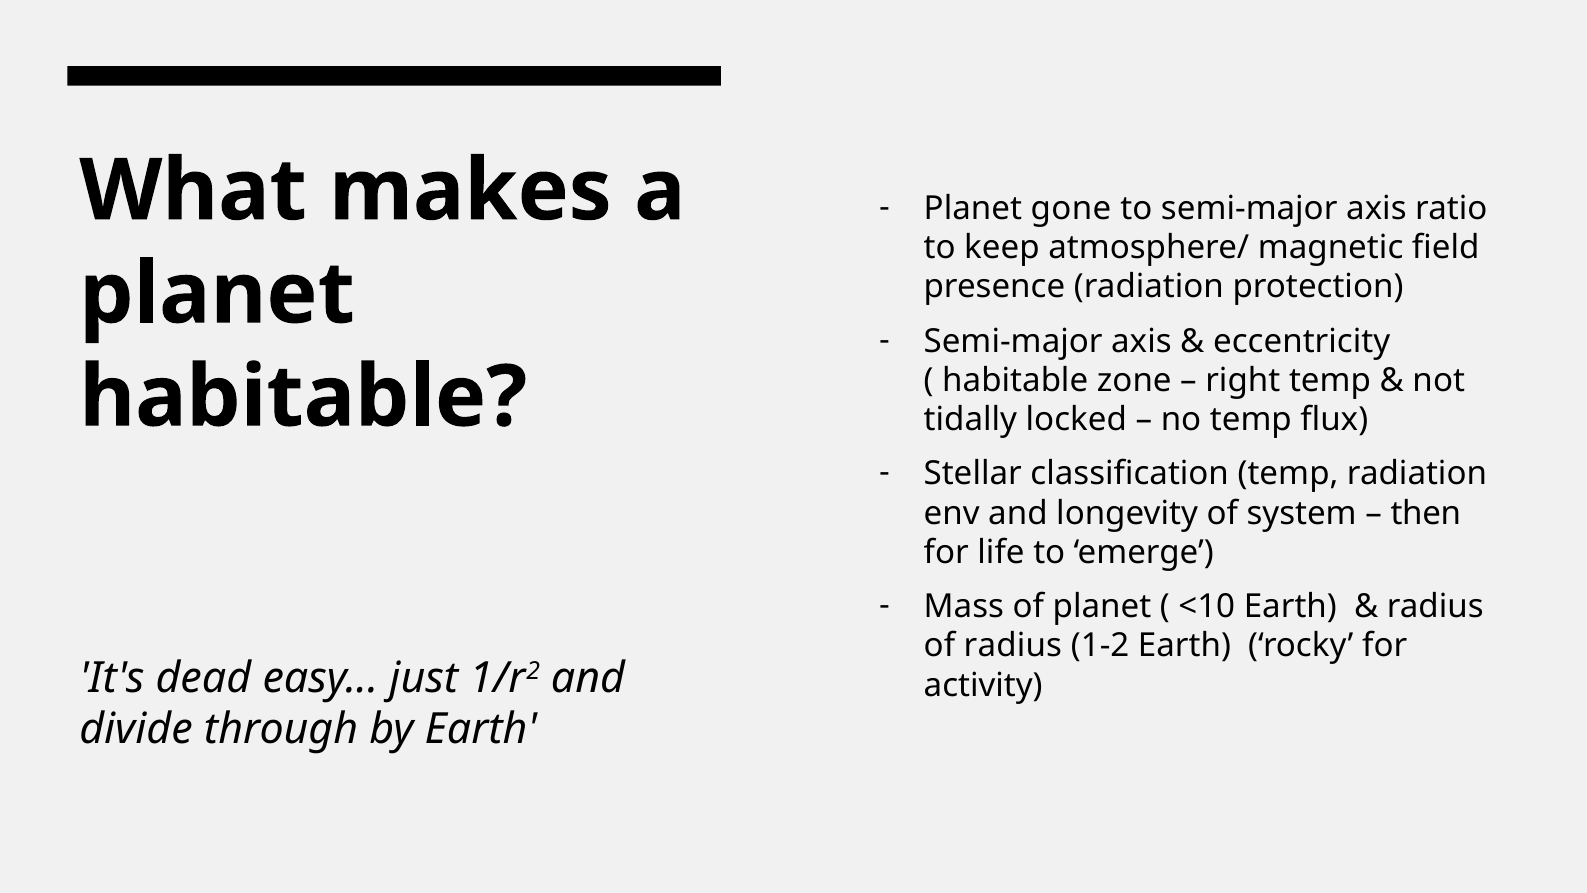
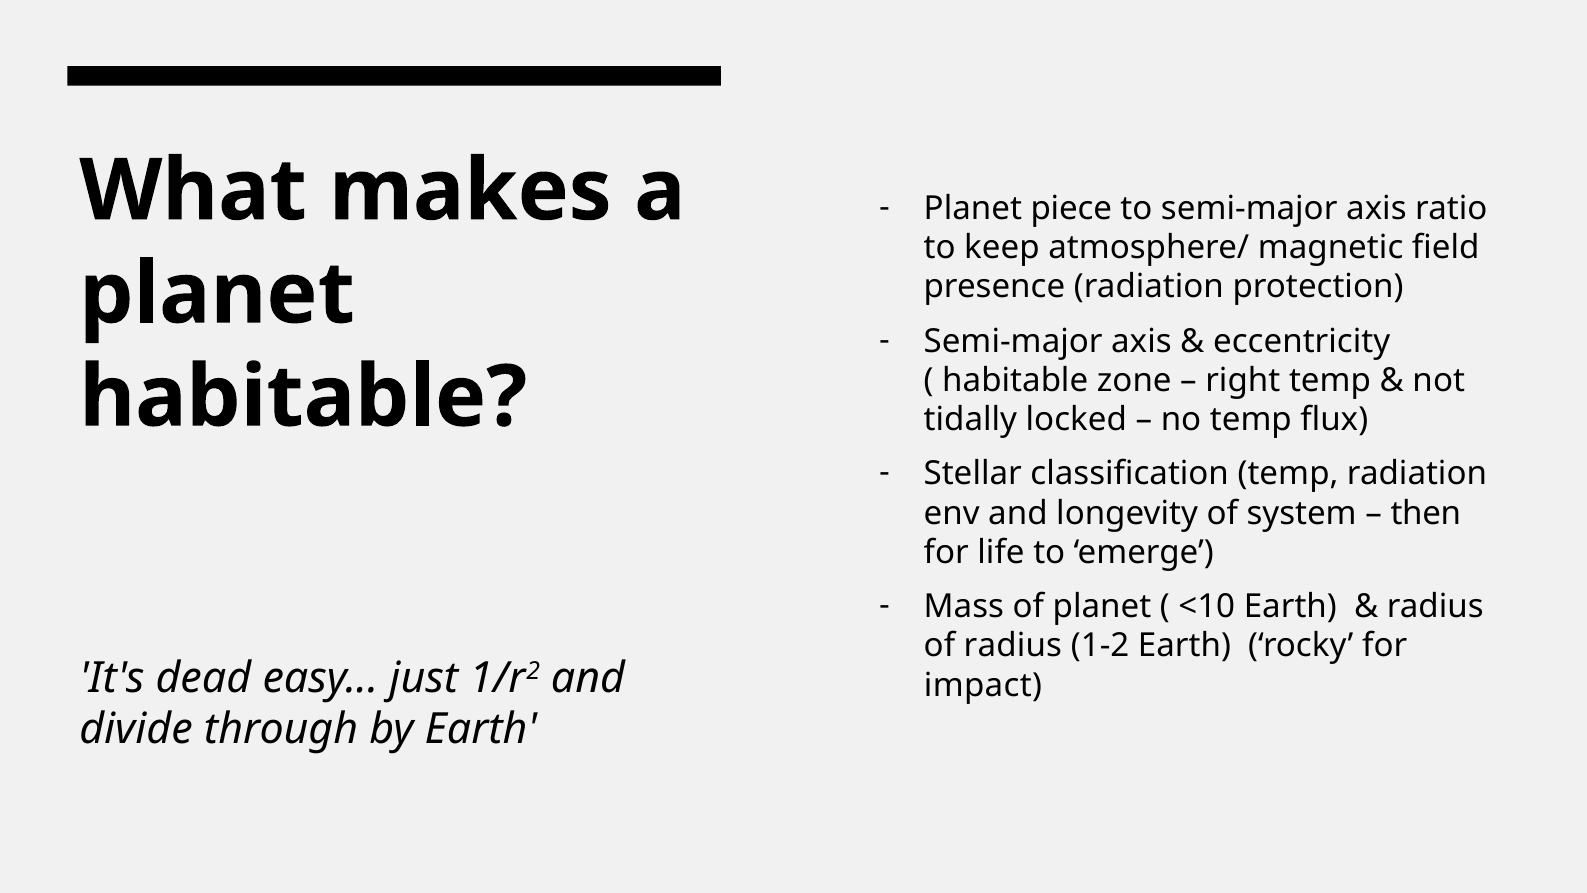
gone: gone -> piece
activity: activity -> impact
